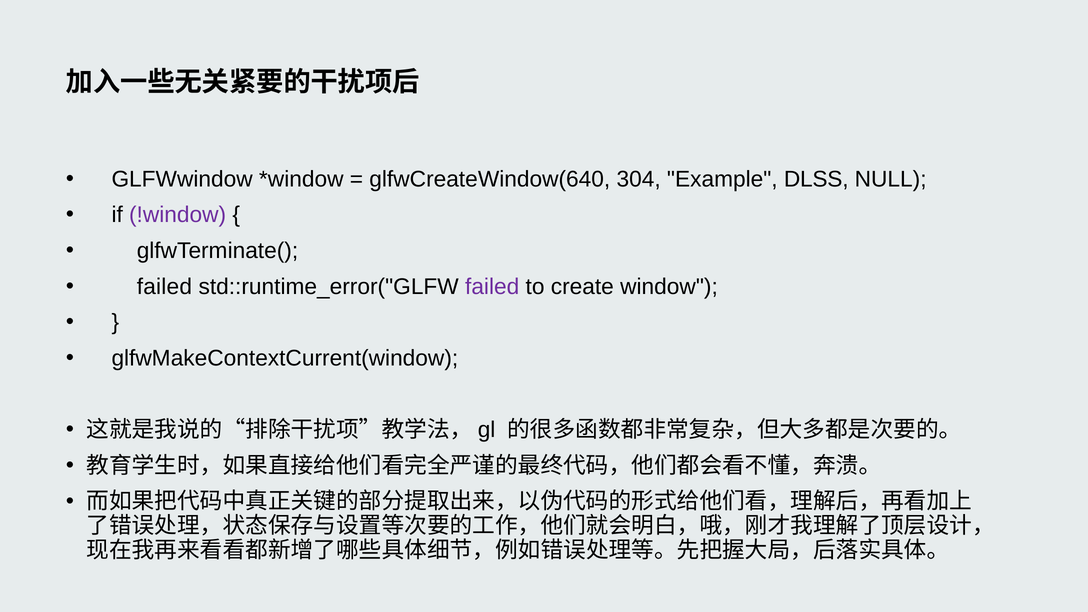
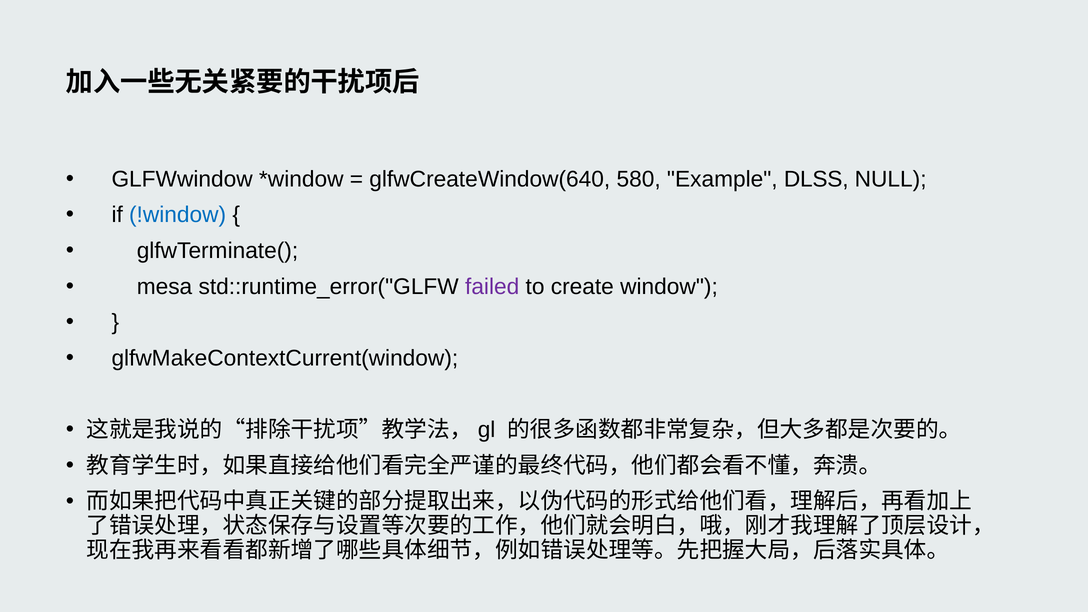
304: 304 -> 580
!window colour: purple -> blue
failed at (164, 287): failed -> mesa
